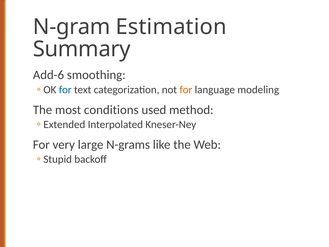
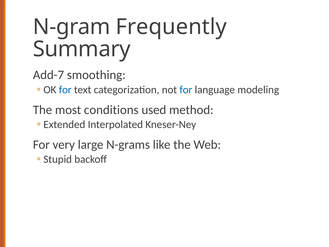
Estimation: Estimation -> Frequently
Add-6: Add-6 -> Add-7
for at (186, 90) colour: orange -> blue
